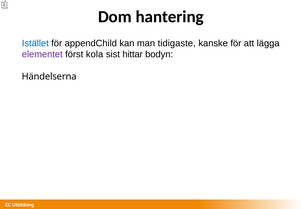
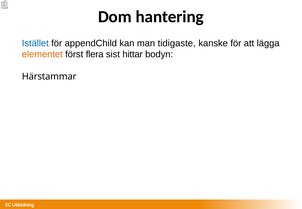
elementet colour: purple -> orange
kola: kola -> flera
Händelserna: Händelserna -> Härstammar
